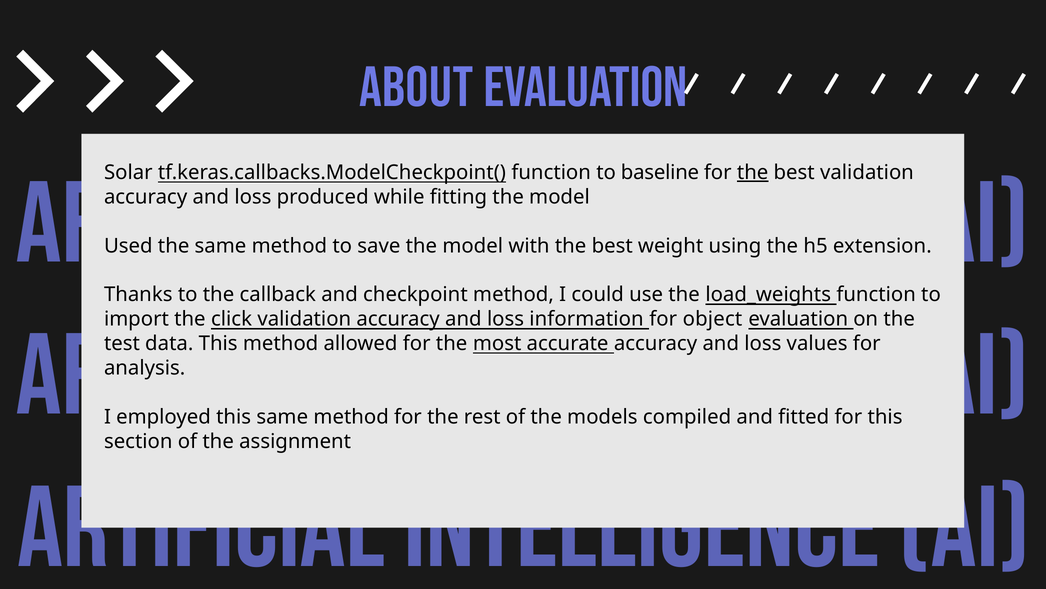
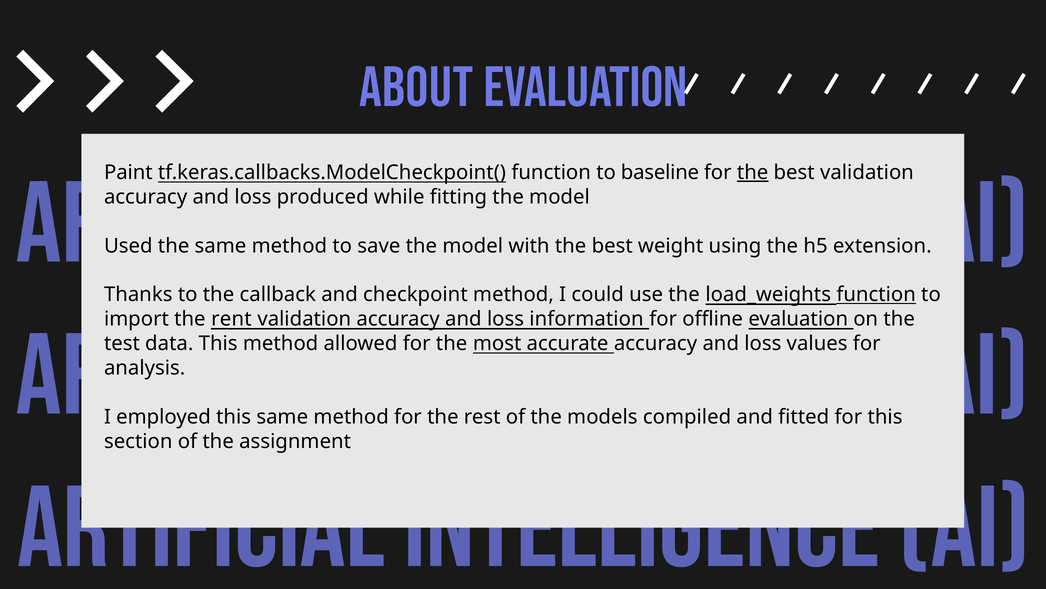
Solar: Solar -> Paint
function at (876, 294) underline: none -> present
click: click -> rent
object: object -> offline
